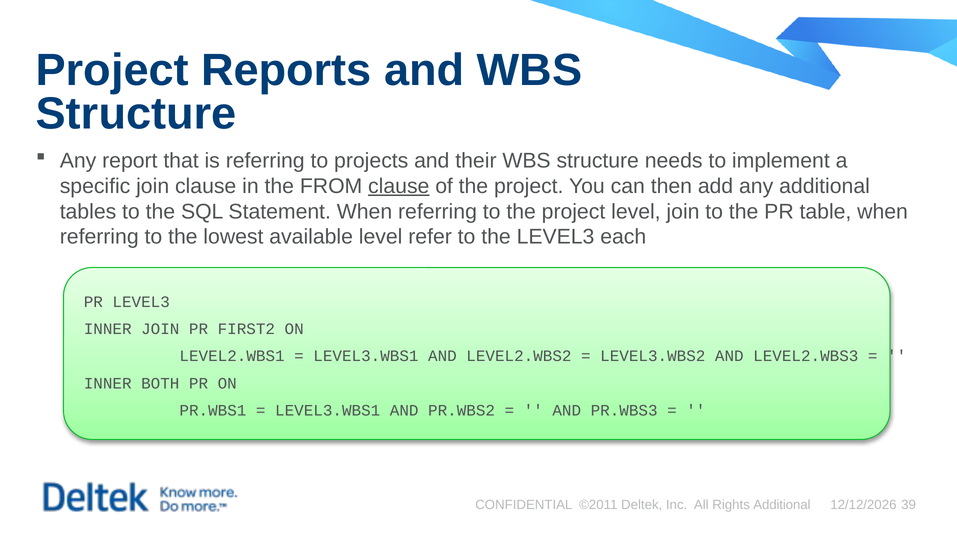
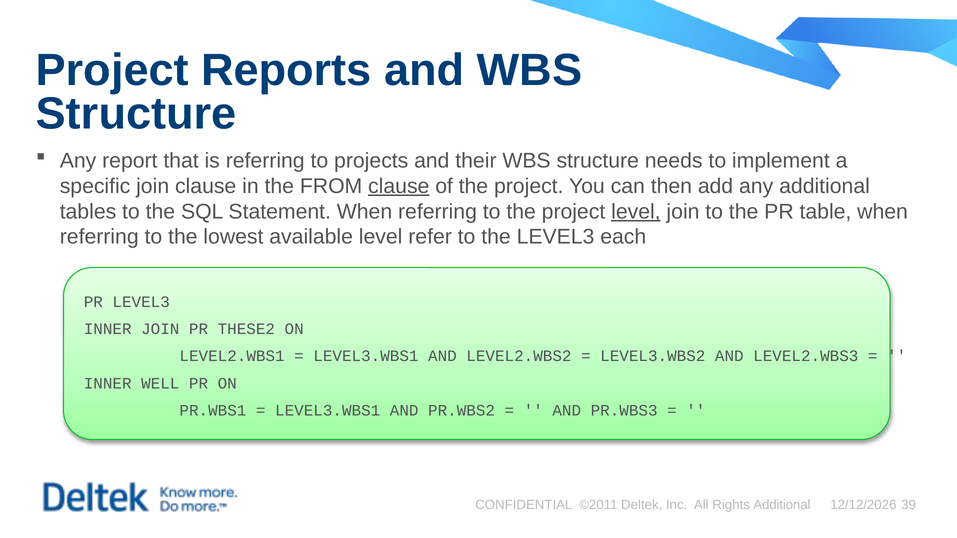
level at (636, 212) underline: none -> present
FIRST2: FIRST2 -> THESE2
BOTH: BOTH -> WELL
